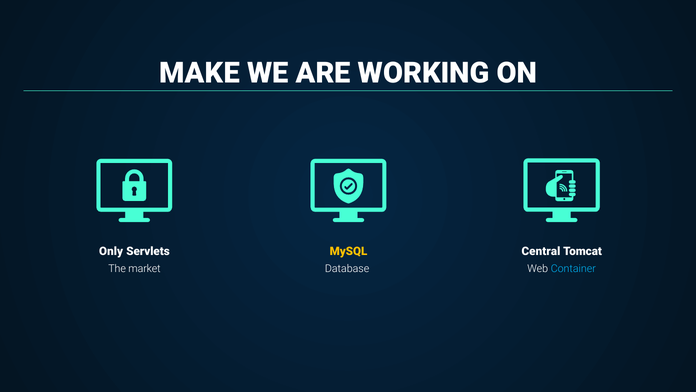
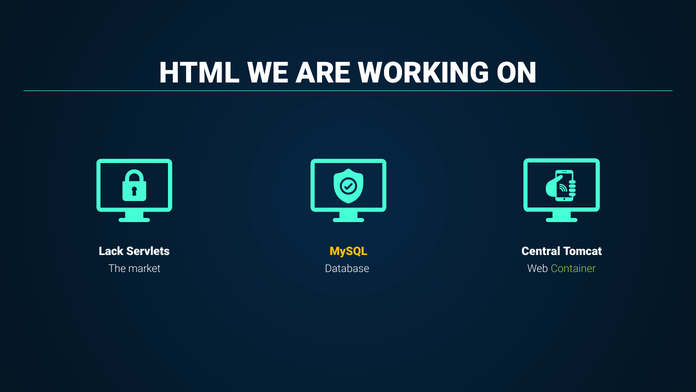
MAKE: MAKE -> HTML
Only: Only -> Lack
Container colour: light blue -> light green
